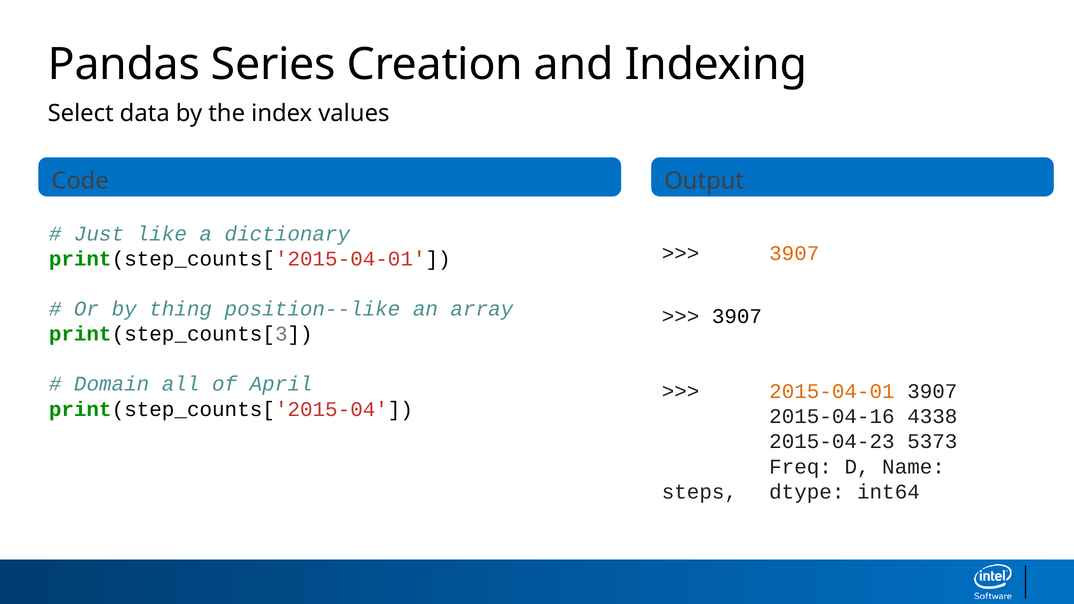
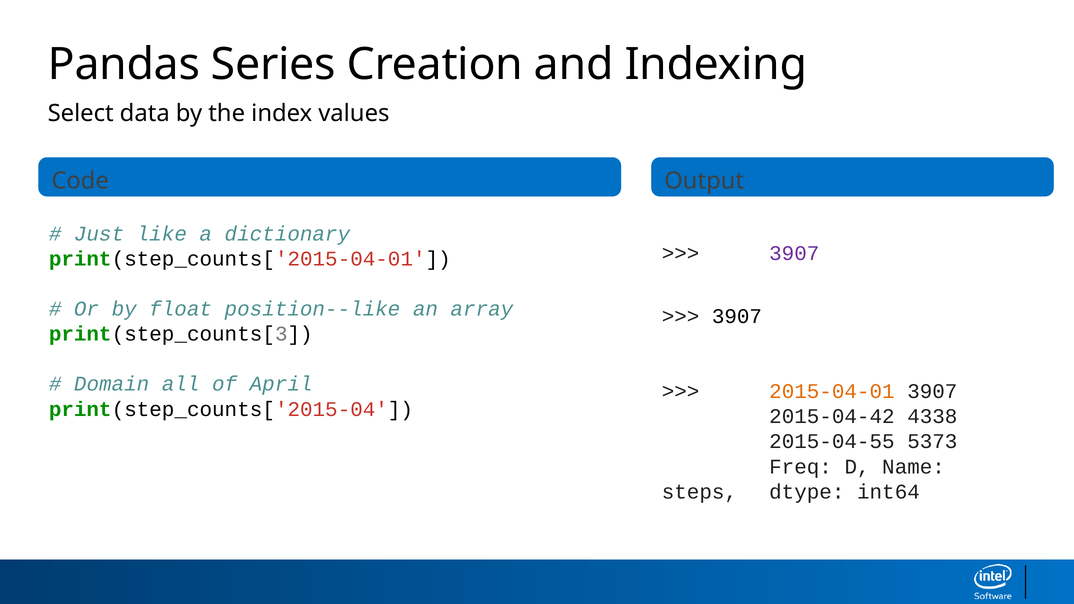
3907 at (794, 254) colour: orange -> purple
thing: thing -> float
2015-04-16: 2015-04-16 -> 2015-04-42
2015-04-23: 2015-04-23 -> 2015-04-55
